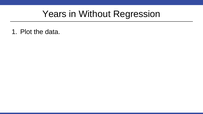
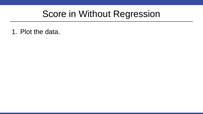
Years: Years -> Score
